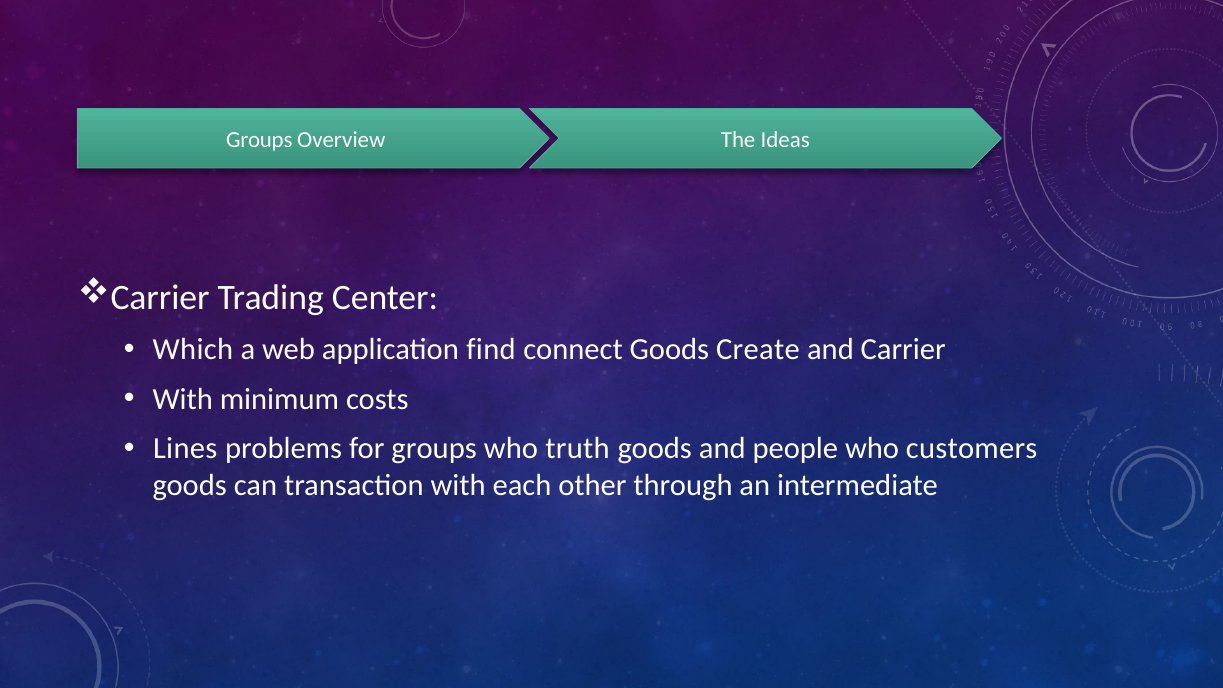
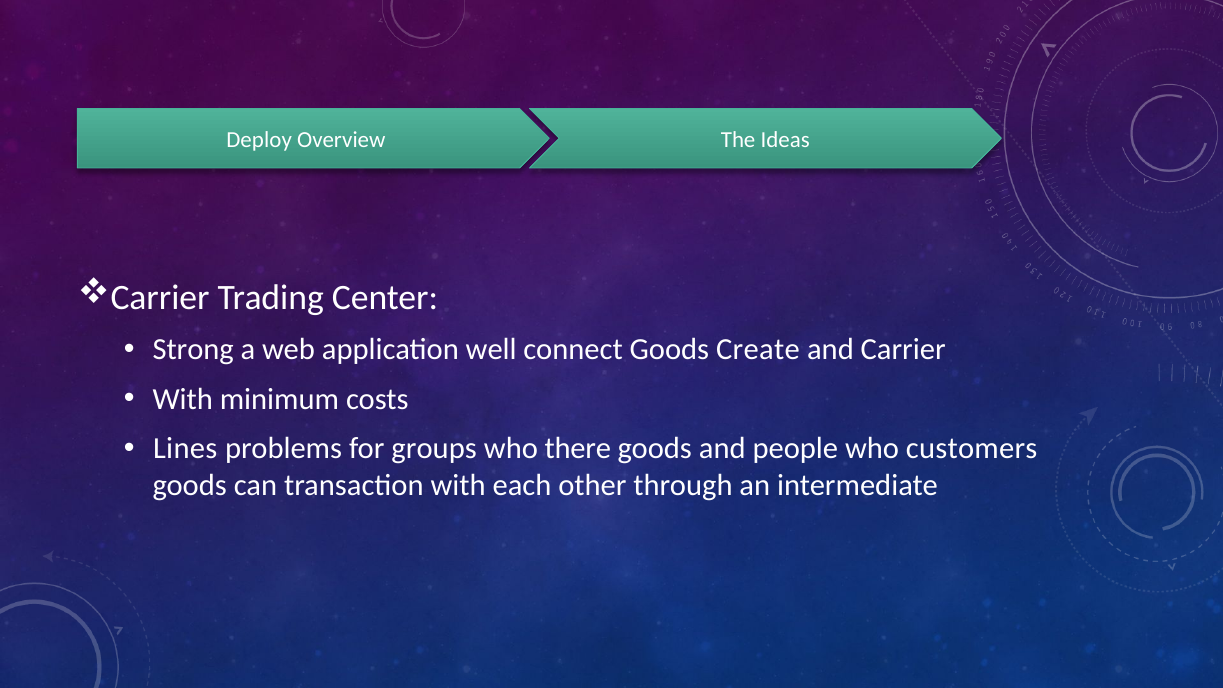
Groups at (259, 140): Groups -> Deploy
Which: Which -> Strong
find: find -> well
truth: truth -> there
